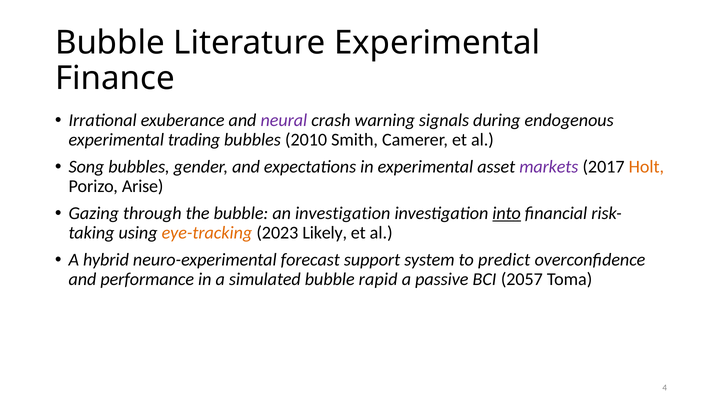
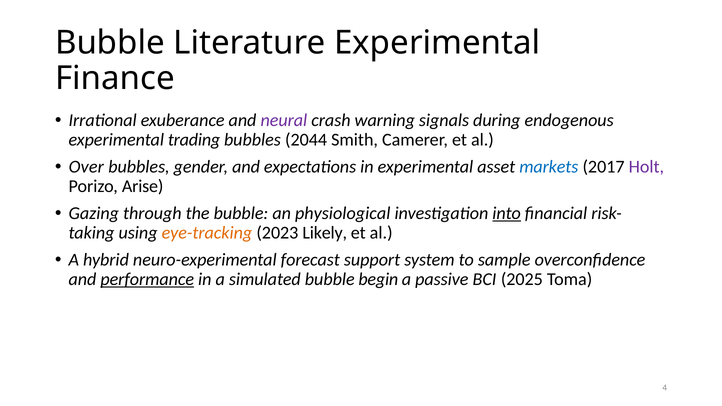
2010: 2010 -> 2044
Song: Song -> Over
markets colour: purple -> blue
Holt colour: orange -> purple
an investigation: investigation -> physiological
predict: predict -> sample
performance underline: none -> present
rapid: rapid -> begin
2057: 2057 -> 2025
